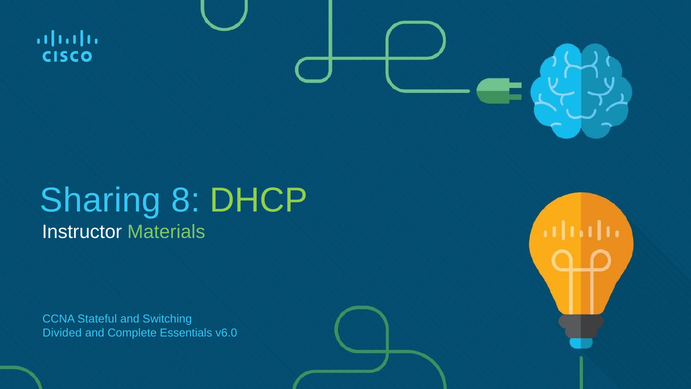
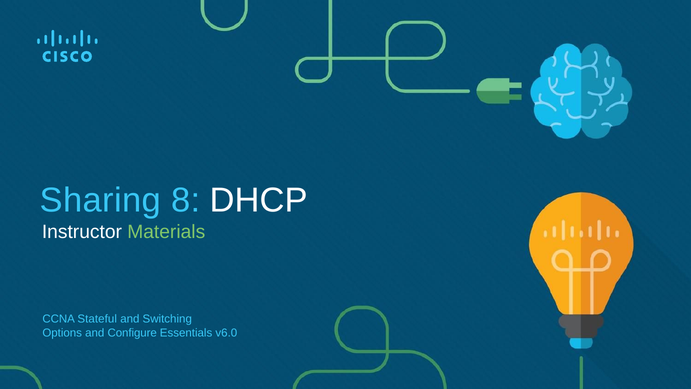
DHCP colour: light green -> white
Divided: Divided -> Options
Complete: Complete -> Configure
